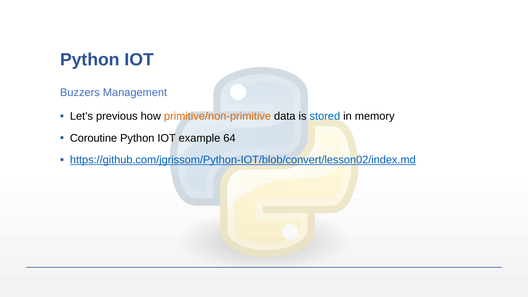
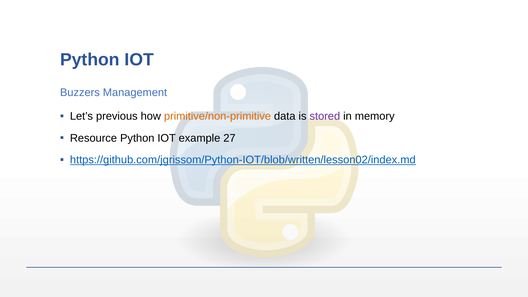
stored colour: blue -> purple
Coroutine: Coroutine -> Resource
64: 64 -> 27
https://github.com/jgrissom/Python-IOT/blob/convert/lesson02/index.md: https://github.com/jgrissom/Python-IOT/blob/convert/lesson02/index.md -> https://github.com/jgrissom/Python-IOT/blob/written/lesson02/index.md
